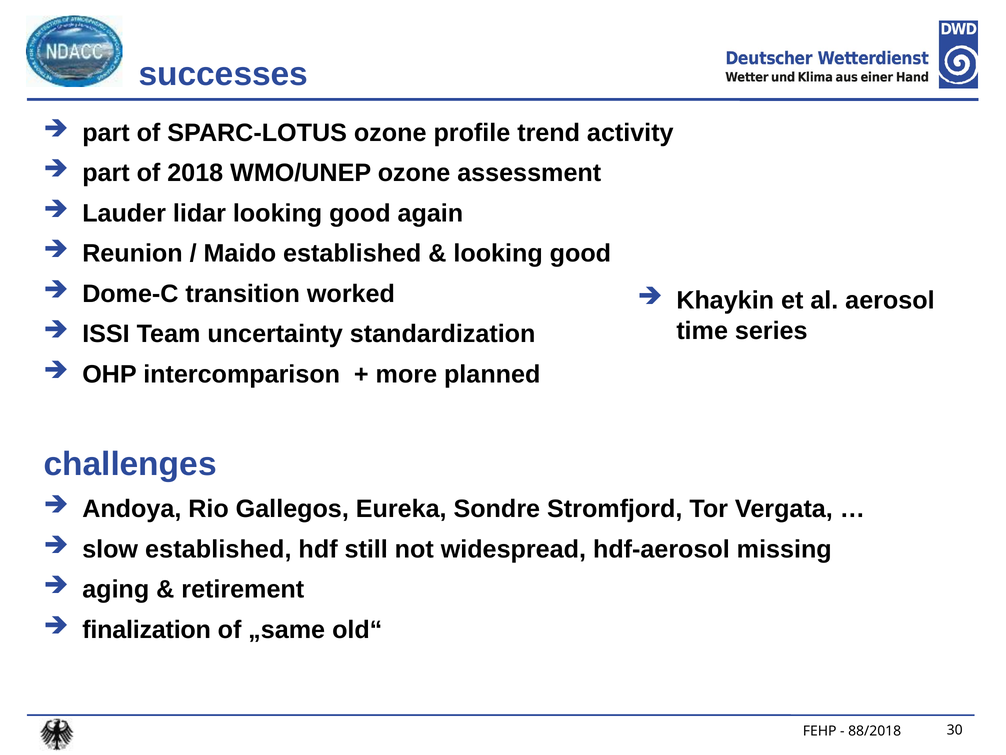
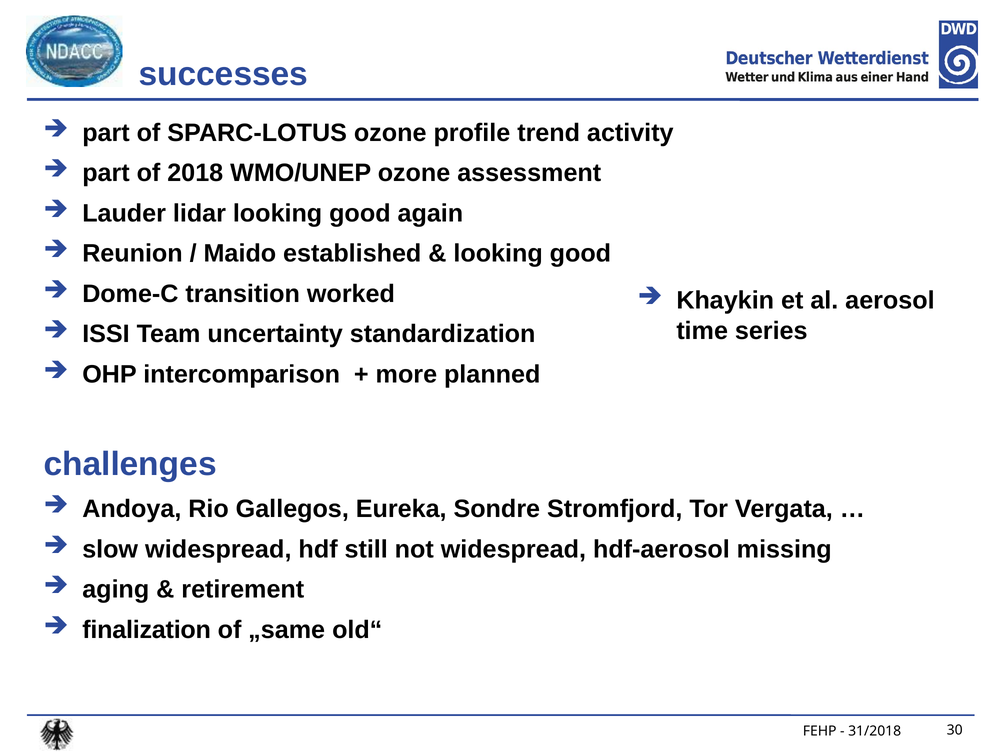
slow established: established -> widespread
88/2018: 88/2018 -> 31/2018
